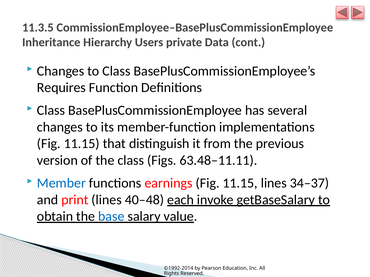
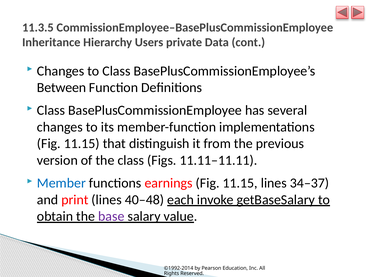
Requires: Requires -> Between
63.48–11.11: 63.48–11.11 -> 11.11–11.11
base colour: blue -> purple
